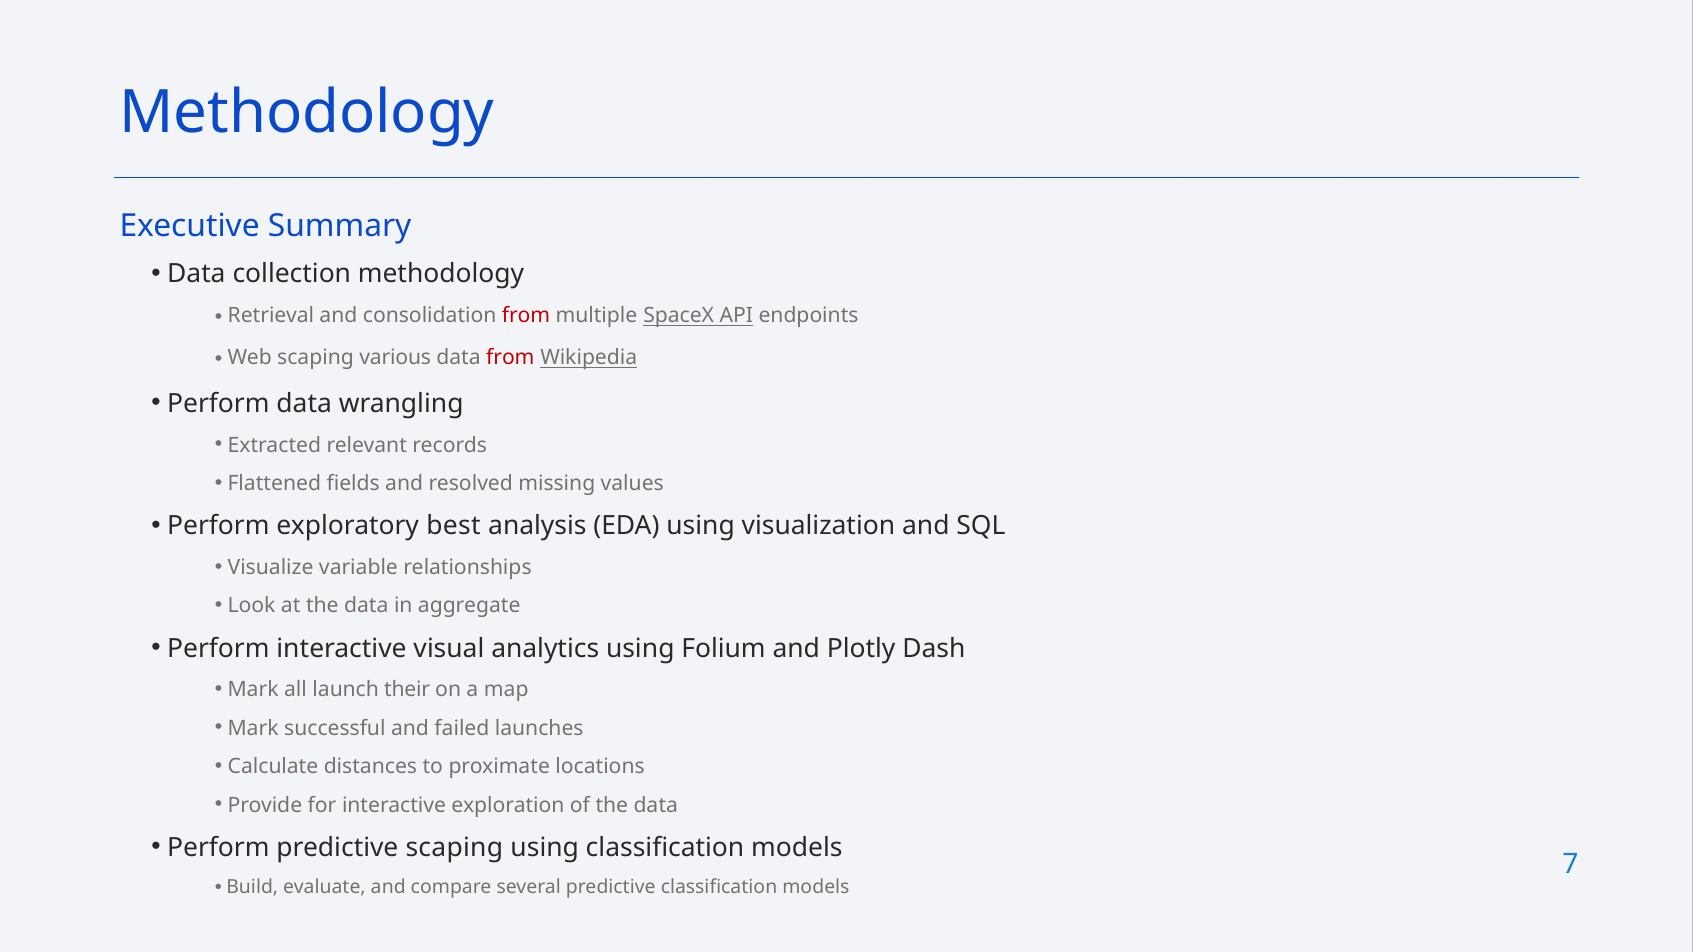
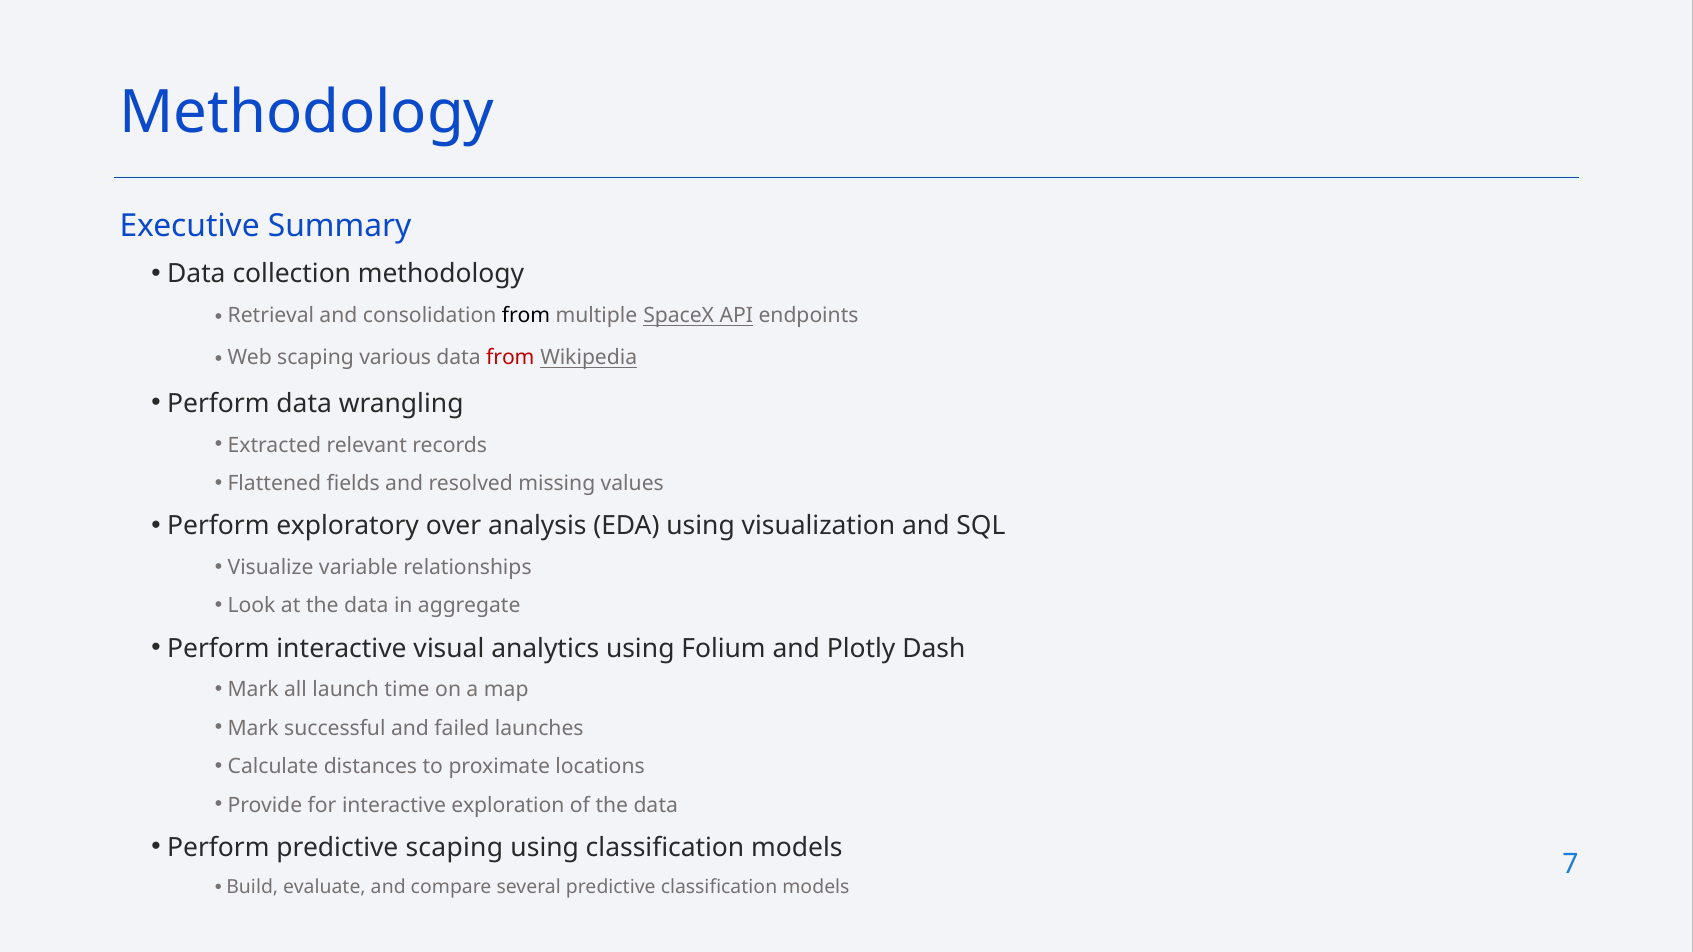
from at (526, 316) colour: red -> black
best: best -> over
their: their -> time
